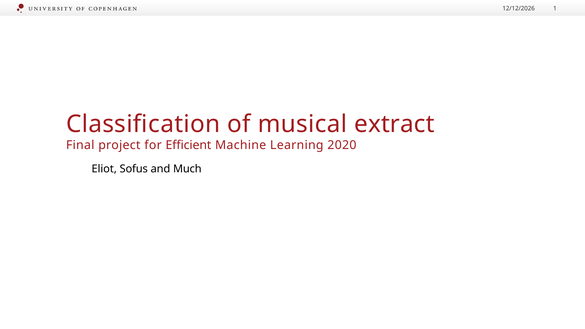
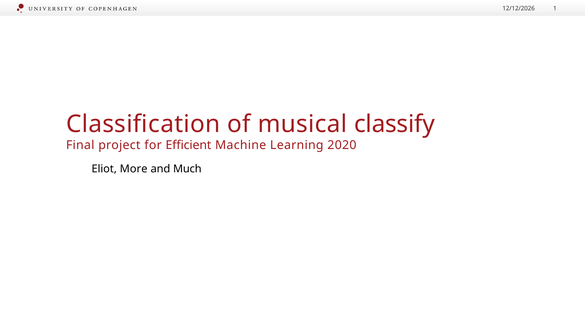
extract: extract -> classify
Sofus: Sofus -> More
